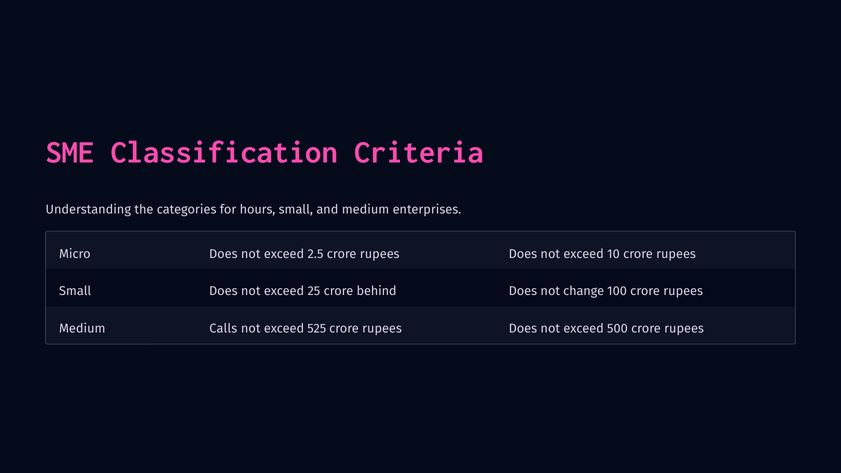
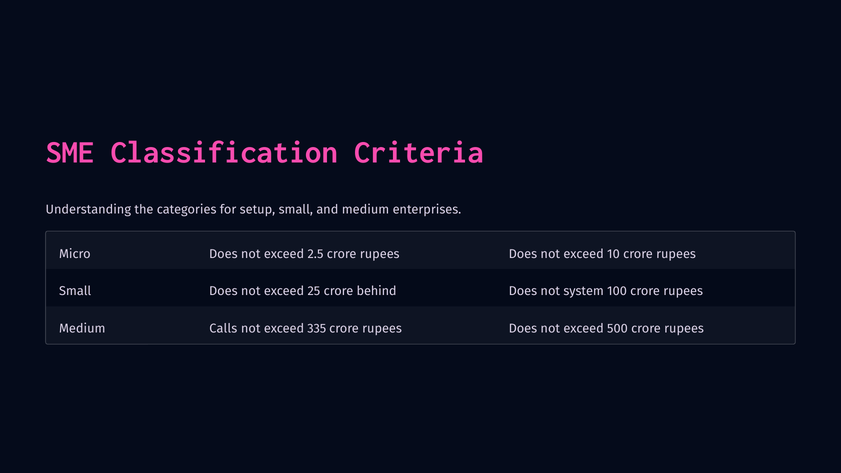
hours: hours -> setup
change: change -> system
525: 525 -> 335
